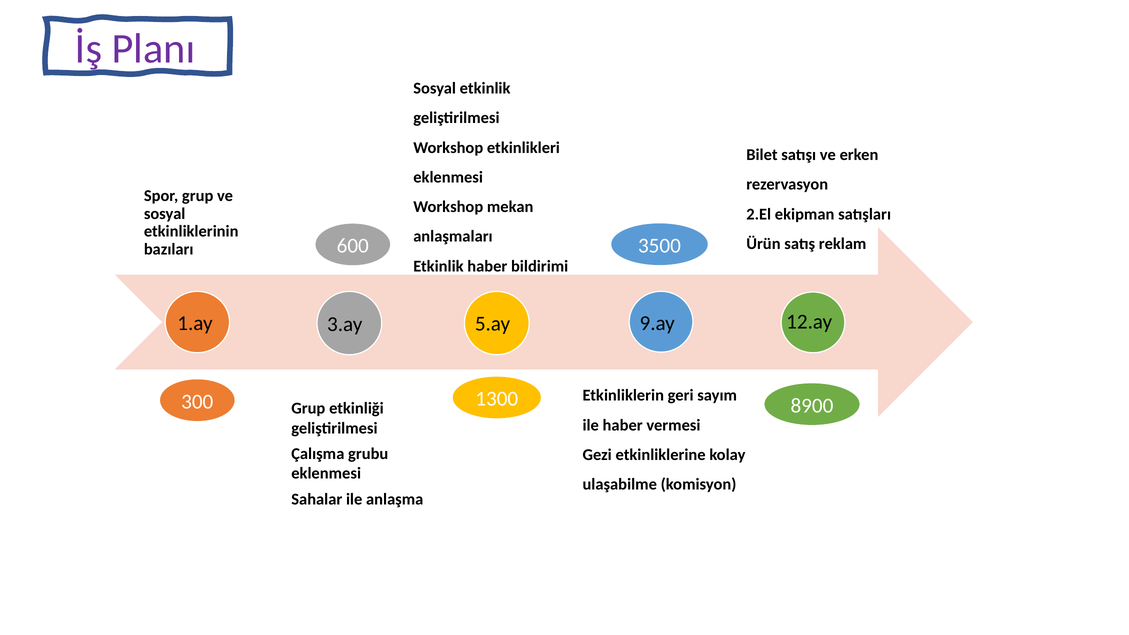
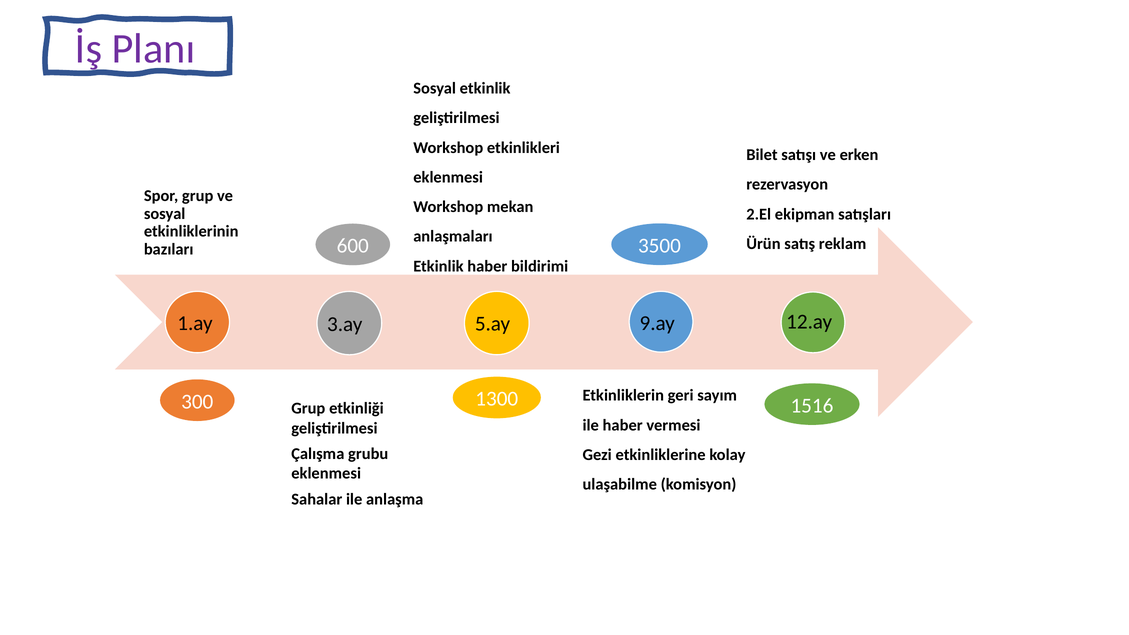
8900: 8900 -> 1516
